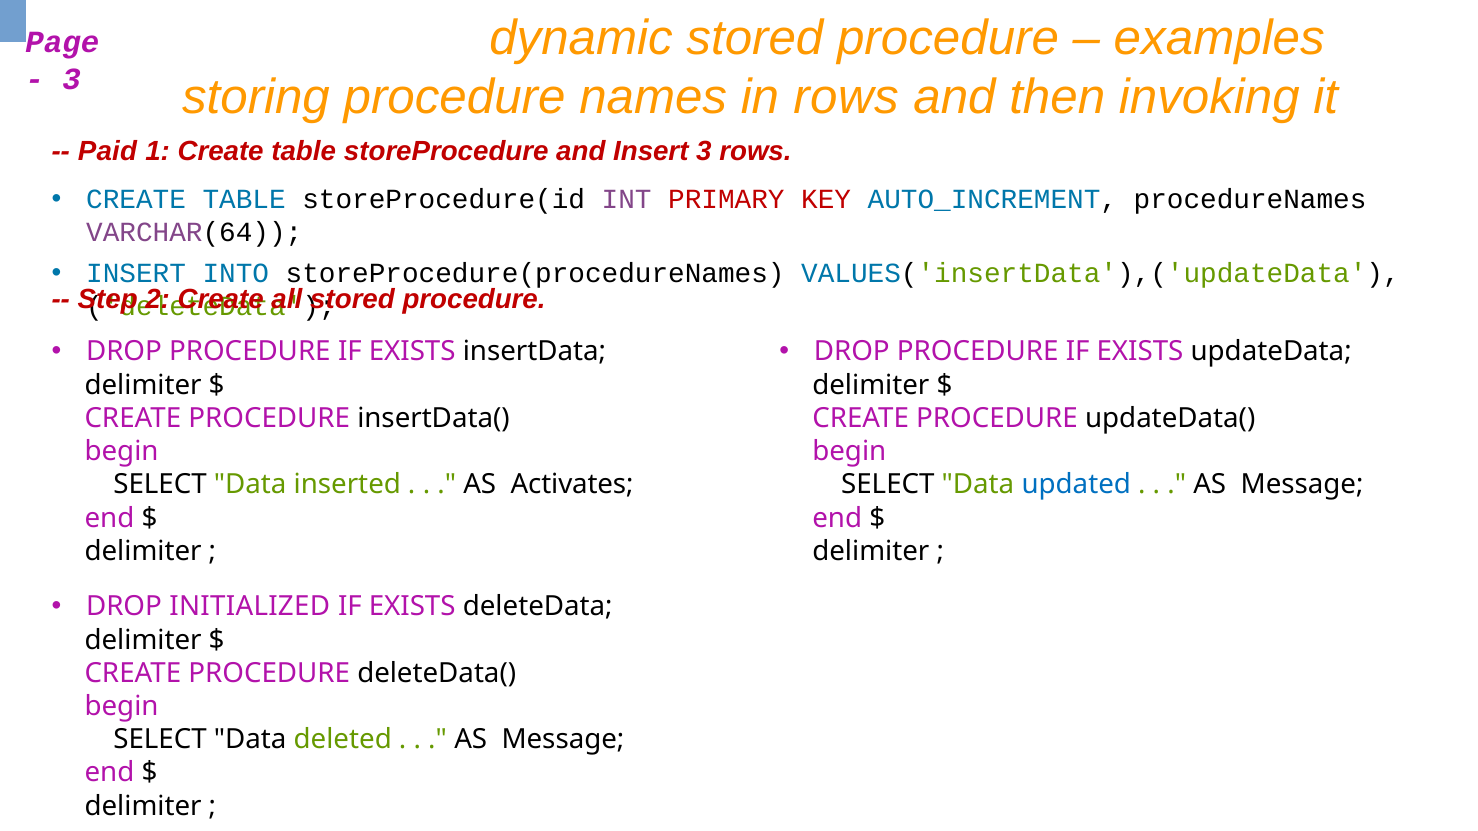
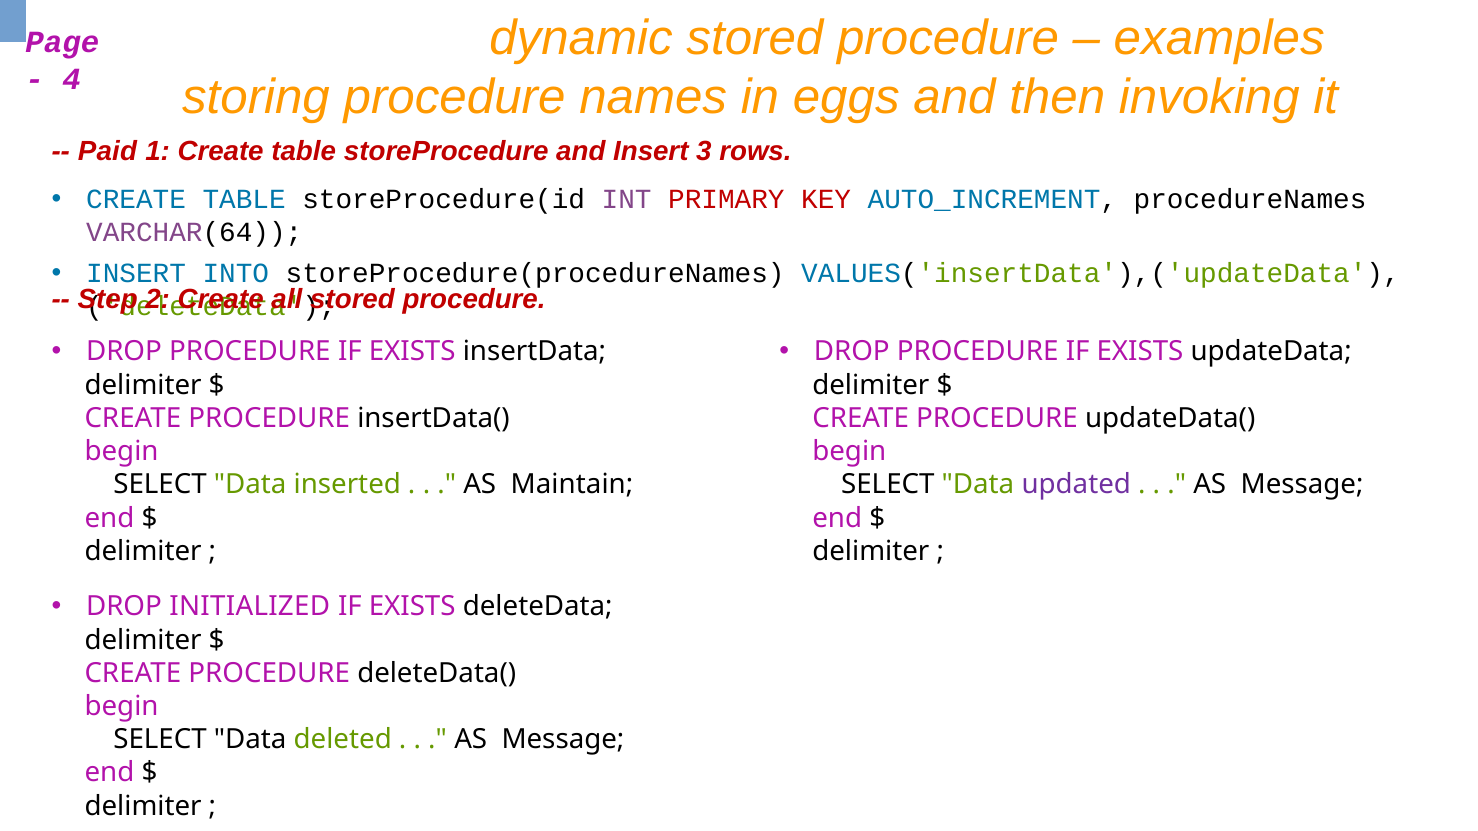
3 at (72, 79): 3 -> 4
in rows: rows -> eggs
Activates: Activates -> Maintain
updated colour: blue -> purple
